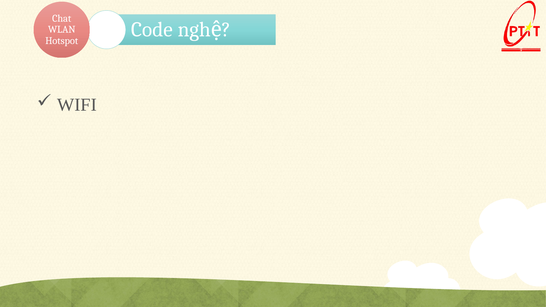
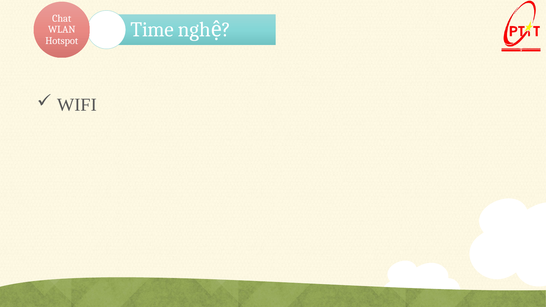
Code: Code -> Time
